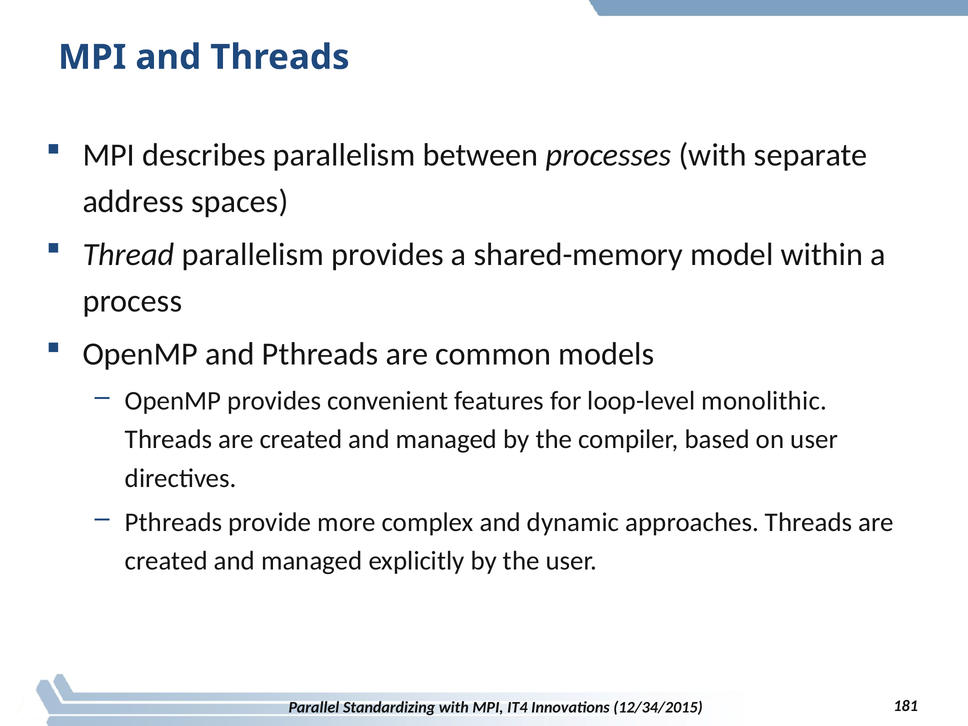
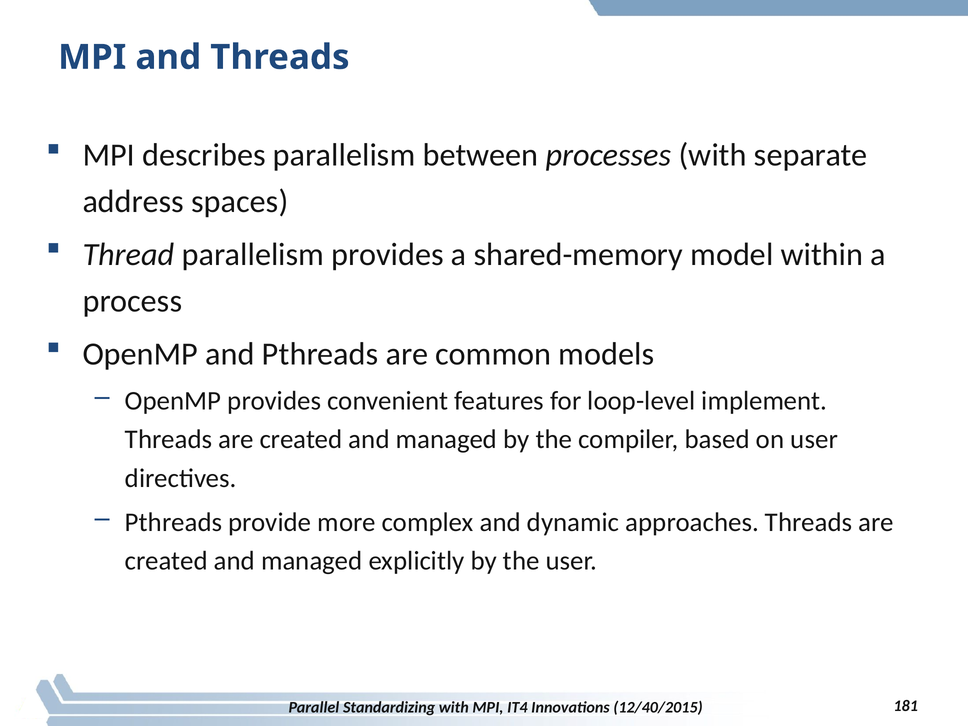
monolithic: monolithic -> implement
12/34/2015: 12/34/2015 -> 12/40/2015
